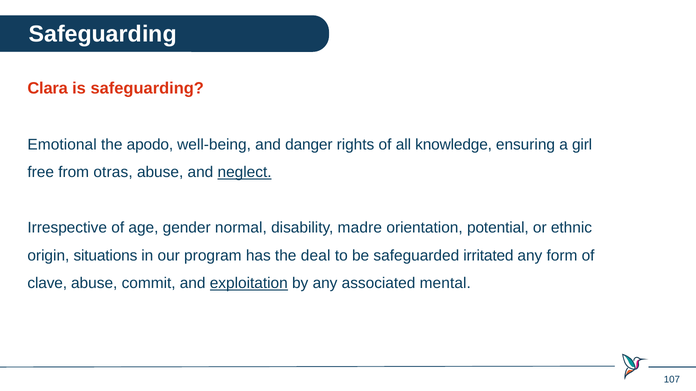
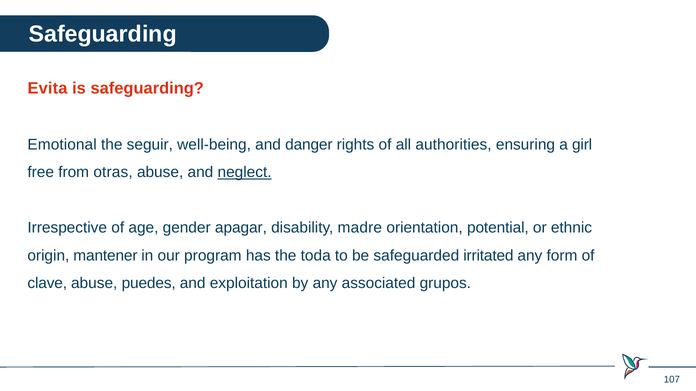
Clara: Clara -> Evita
apodo: apodo -> seguir
knowledge: knowledge -> authorities
normal: normal -> apagar
situations: situations -> mantener
deal: deal -> toda
commit: commit -> puedes
exploitation underline: present -> none
mental: mental -> grupos
